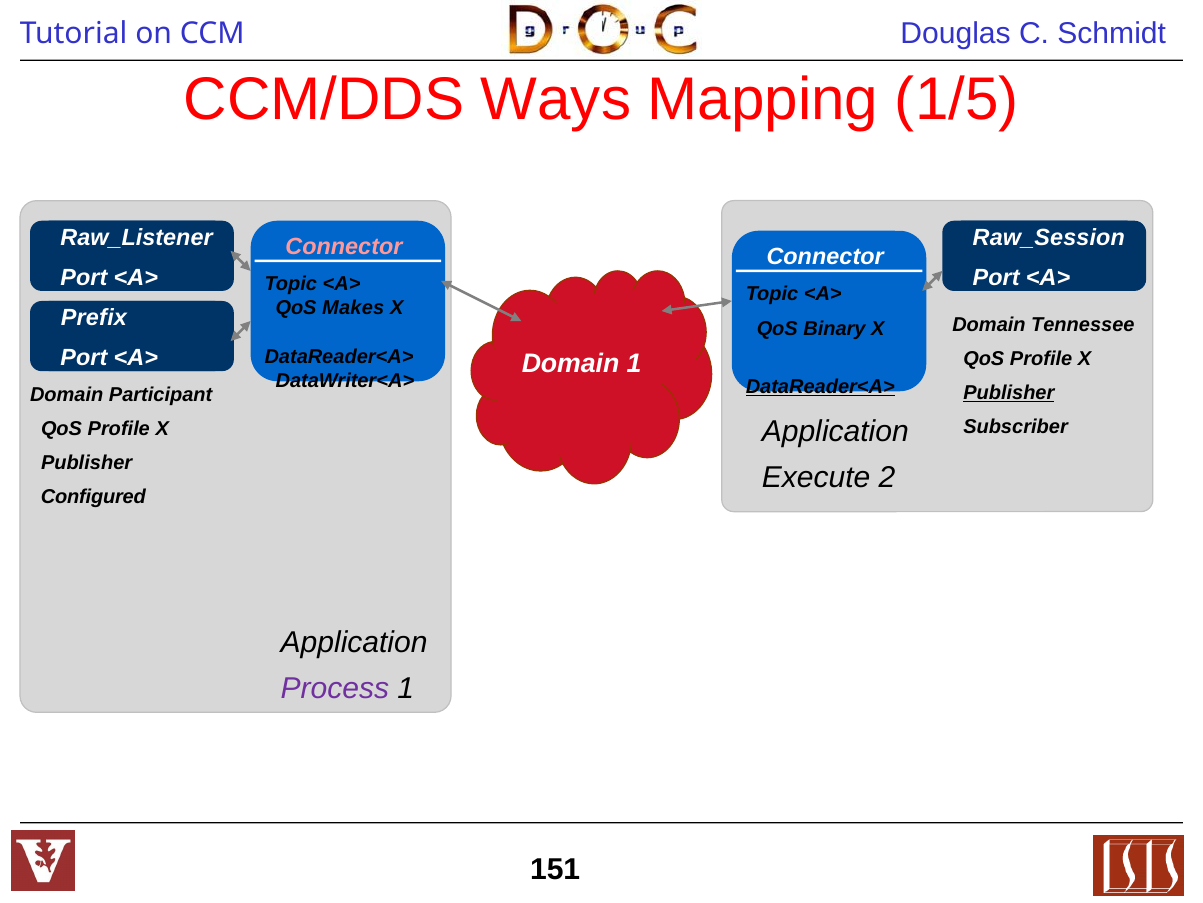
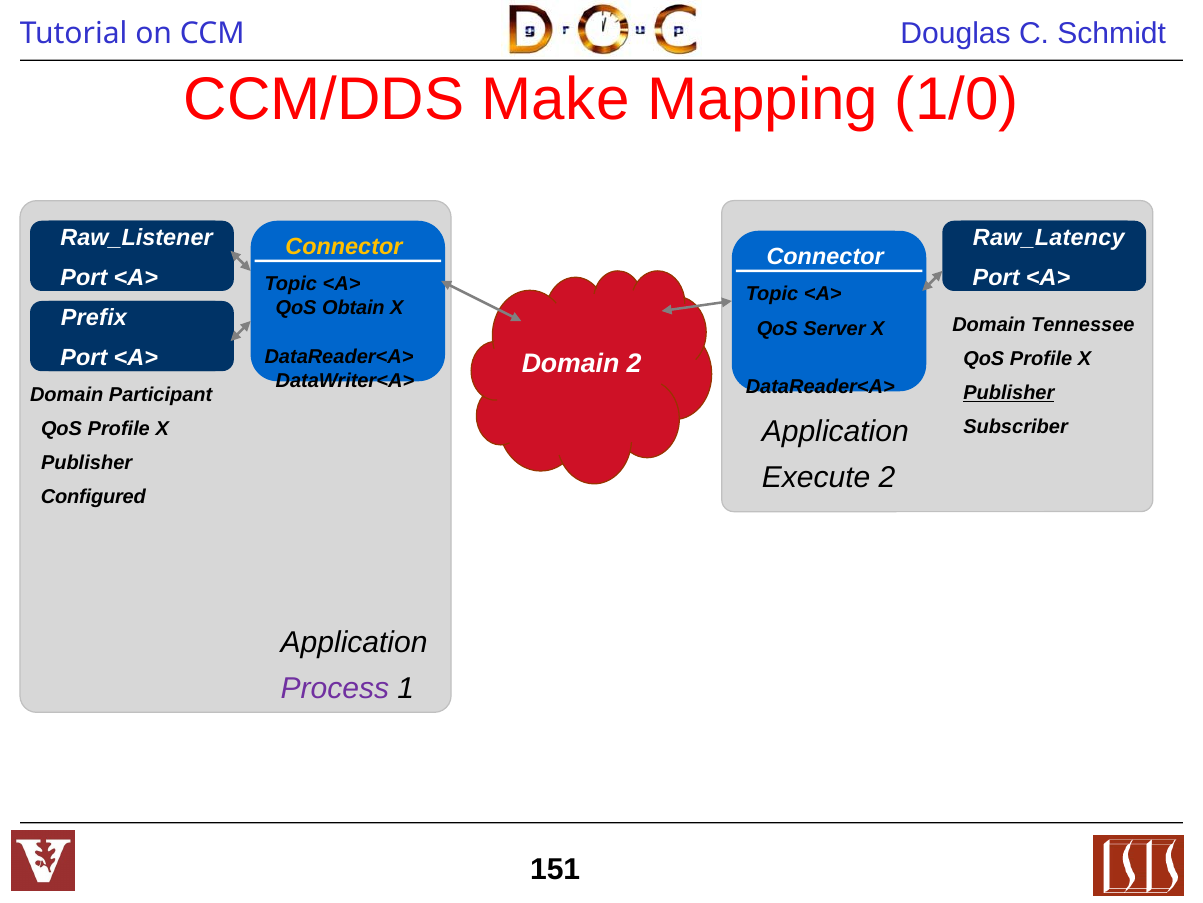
Ways: Ways -> Make
1/5: 1/5 -> 1/0
Raw_Session: Raw_Session -> Raw_Latency
Connector at (344, 246) colour: pink -> yellow
Makes: Makes -> Obtain
Binary: Binary -> Server
Domain 1: 1 -> 2
DataReader<A> at (820, 386) underline: present -> none
